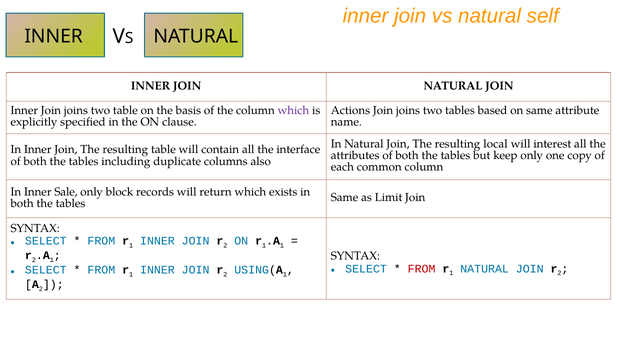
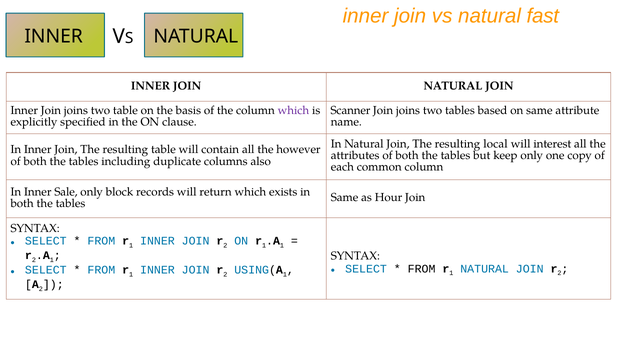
self: self -> fast
Actions: Actions -> Scanner
interface: interface -> however
Limit: Limit -> Hour
FROM at (422, 269) colour: red -> black
